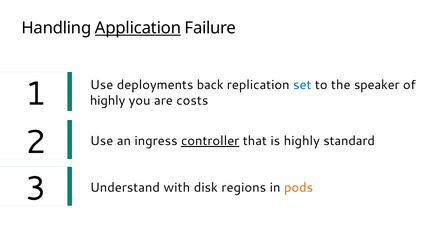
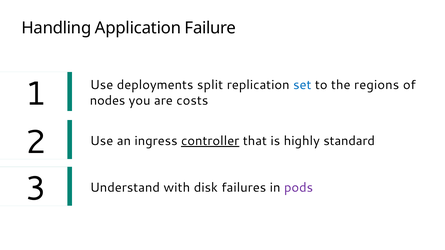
Application underline: present -> none
back: back -> split
speaker: speaker -> regions
highly at (108, 101): highly -> nodes
regions: regions -> failures
pods colour: orange -> purple
